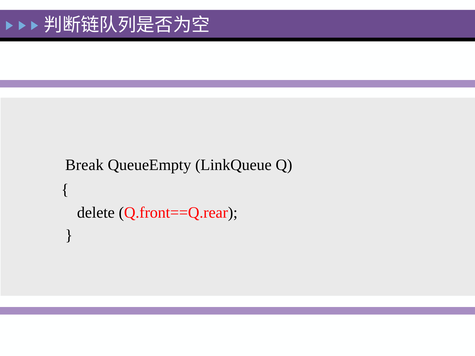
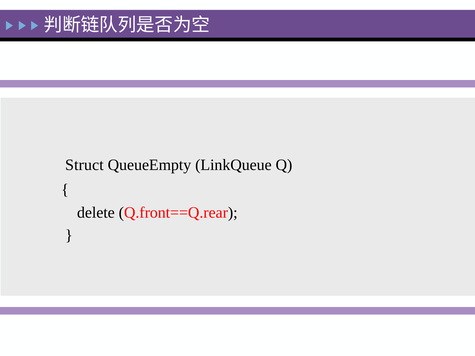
Break: Break -> Struct
